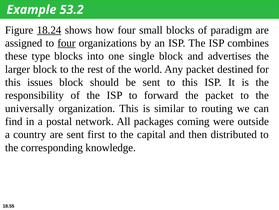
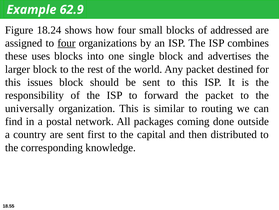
53.2: 53.2 -> 62.9
18.24 underline: present -> none
paradigm: paradigm -> addressed
type: type -> uses
were: were -> done
